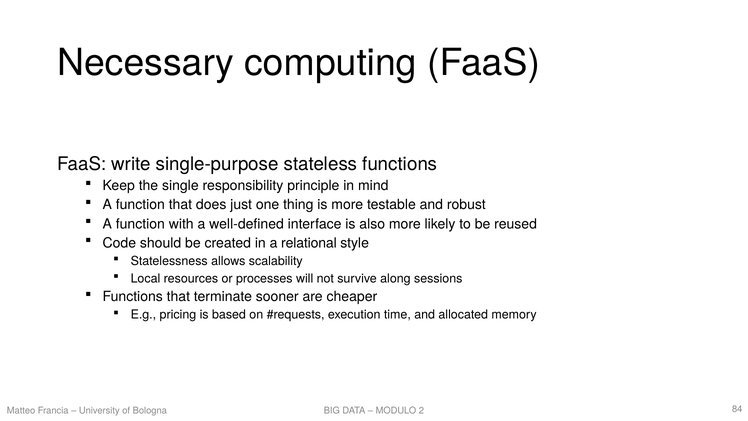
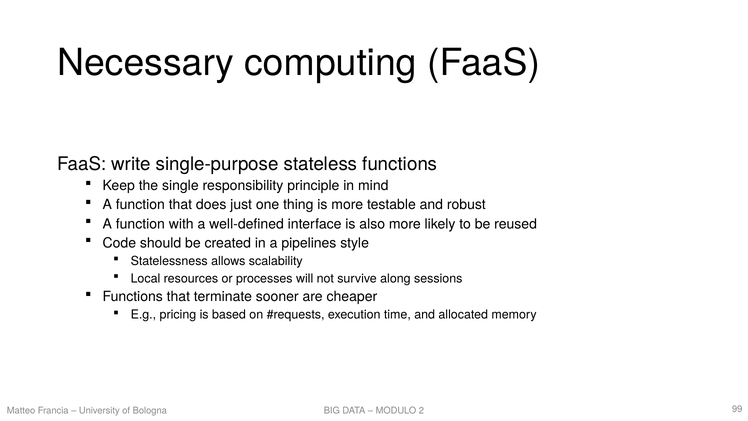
relational: relational -> pipelines
84: 84 -> 99
